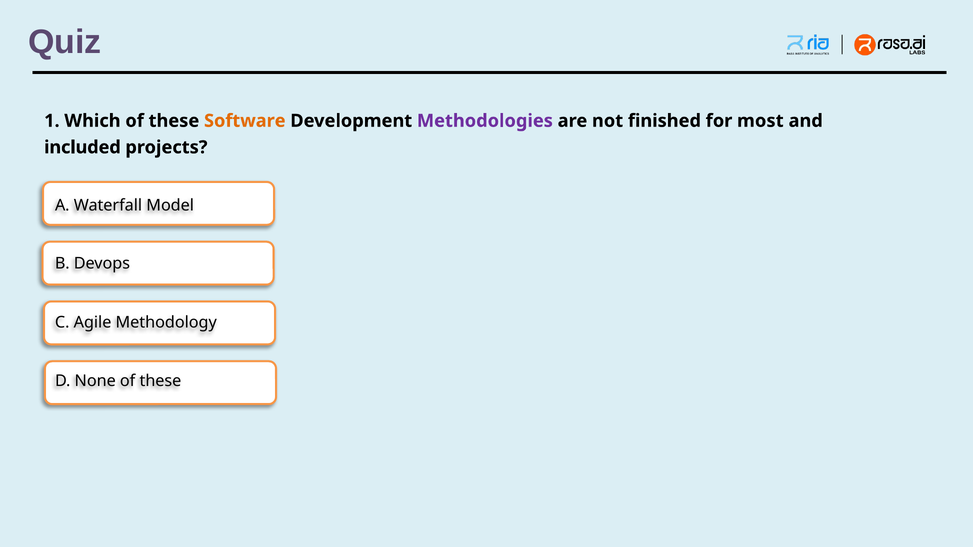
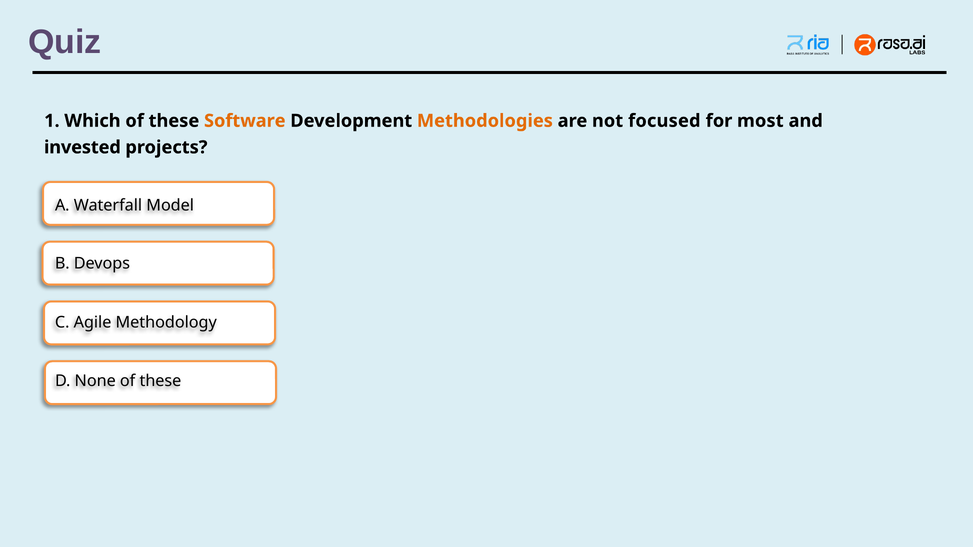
Methodologies colour: purple -> orange
finished: finished -> focused
included: included -> invested
